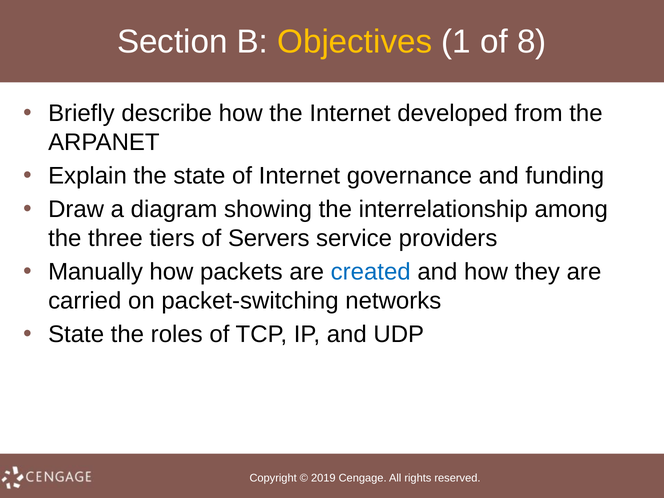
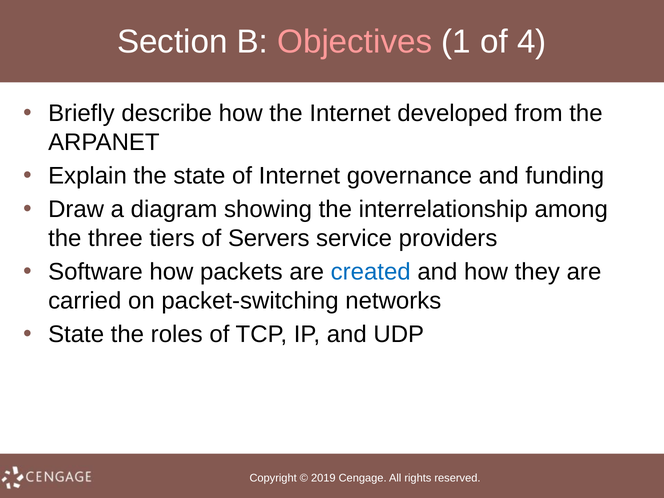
Objectives colour: yellow -> pink
8: 8 -> 4
Manually: Manually -> Software
